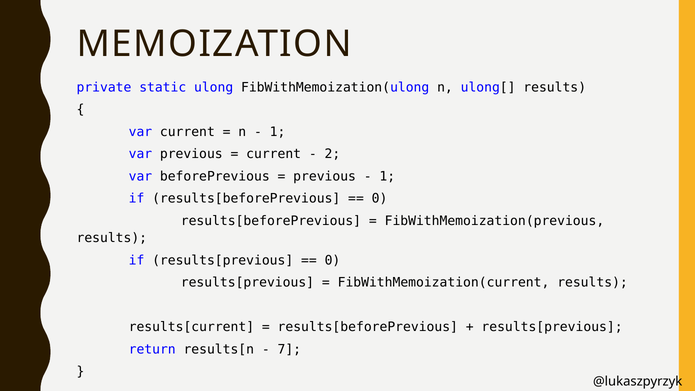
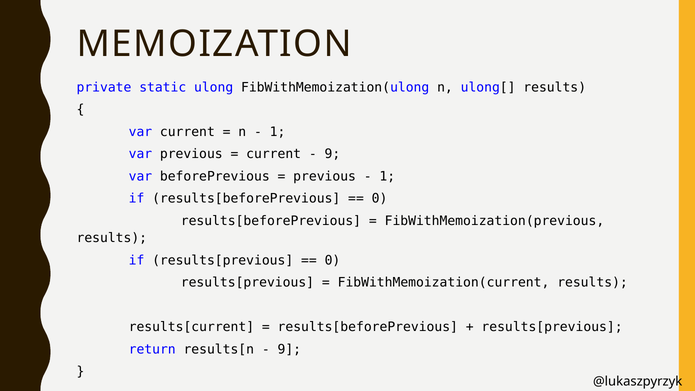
2 at (332, 154): 2 -> 9
7 at (289, 349): 7 -> 9
